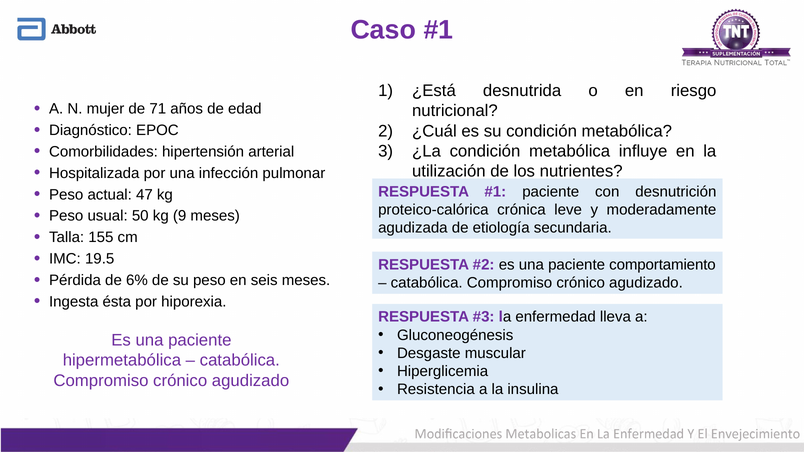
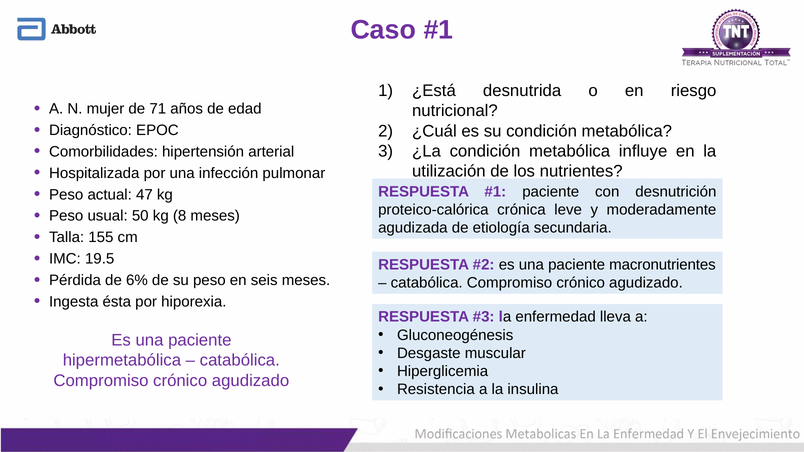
9: 9 -> 8
comportamiento: comportamiento -> macronutrientes
